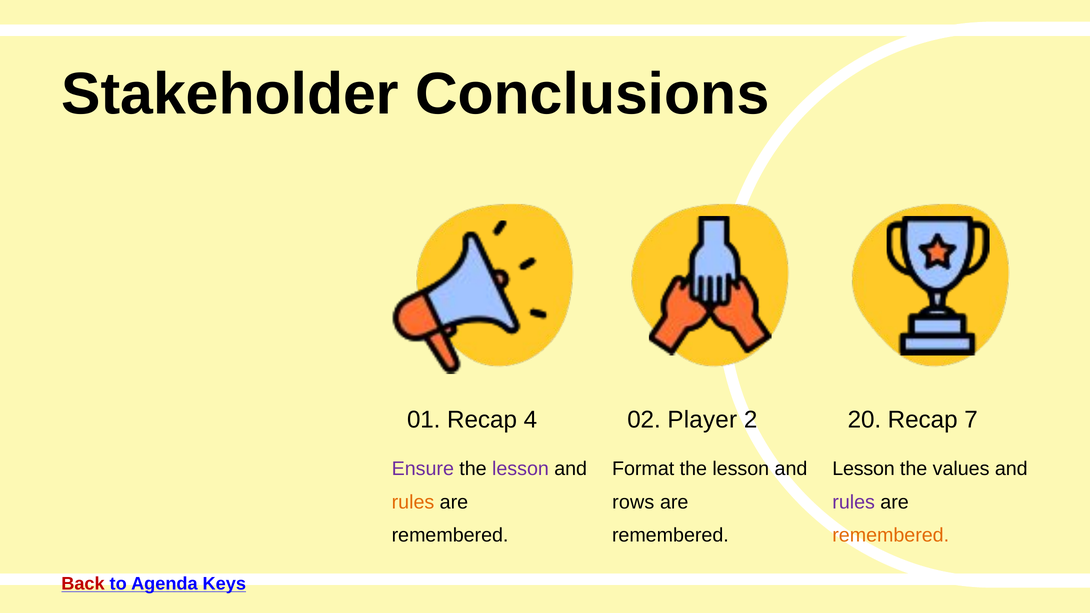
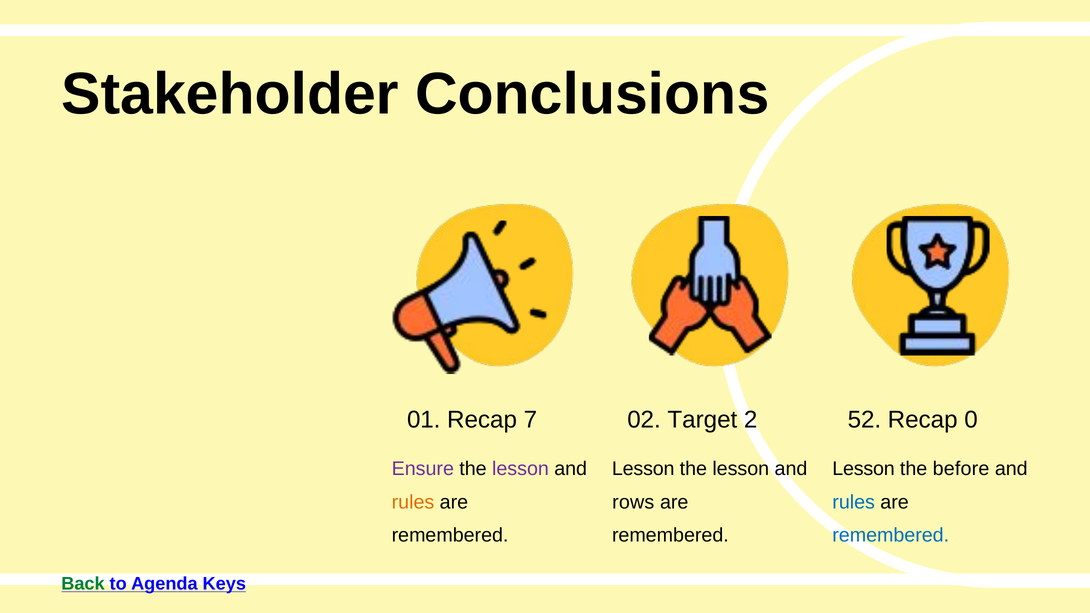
4: 4 -> 7
Player: Player -> Target
20: 20 -> 52
7: 7 -> 0
Format at (643, 469): Format -> Lesson
values: values -> before
rules at (854, 502) colour: purple -> blue
remembered at (891, 535) colour: orange -> blue
Back colour: red -> green
